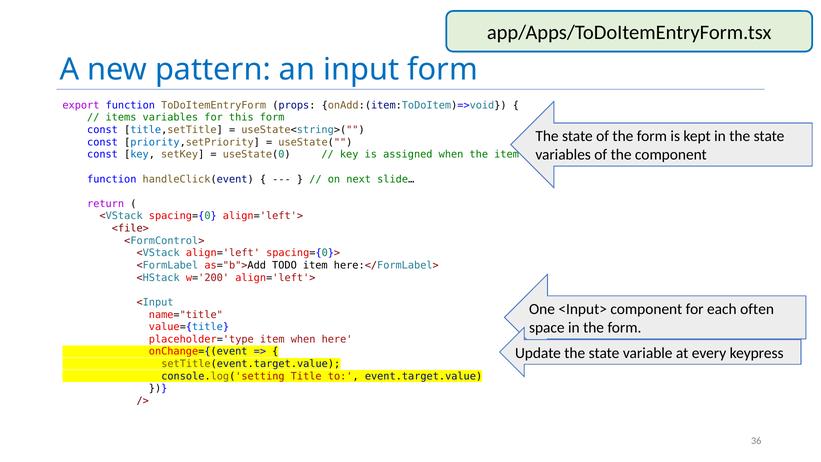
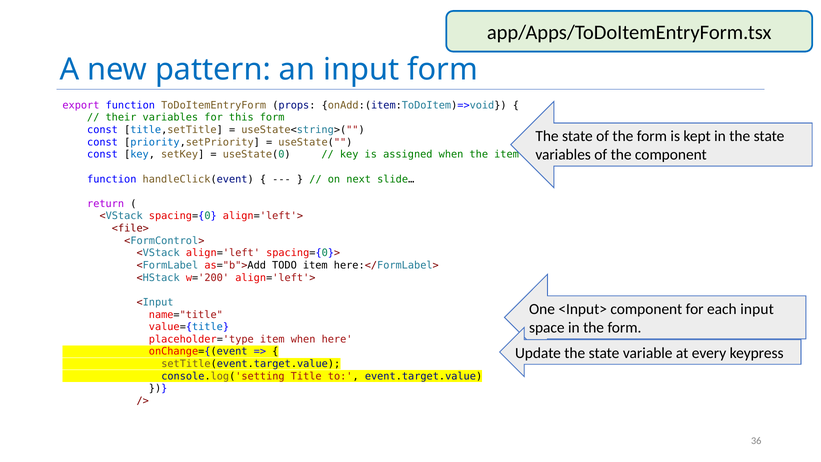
items: items -> their
each often: often -> input
